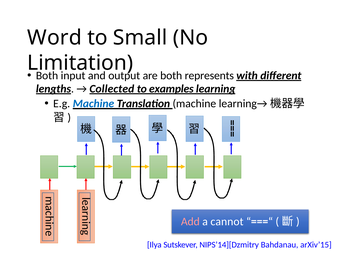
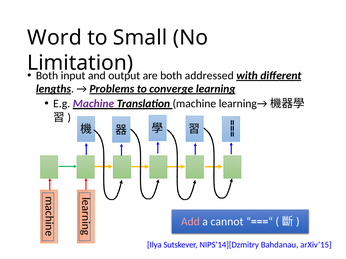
represents: represents -> addressed
Collected: Collected -> Problems
examples: examples -> converge
Machine at (93, 104) colour: blue -> purple
